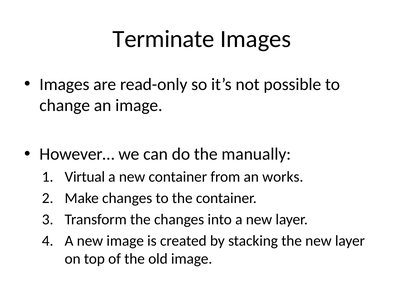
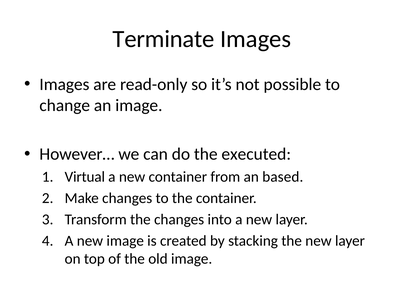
manually: manually -> executed
works: works -> based
